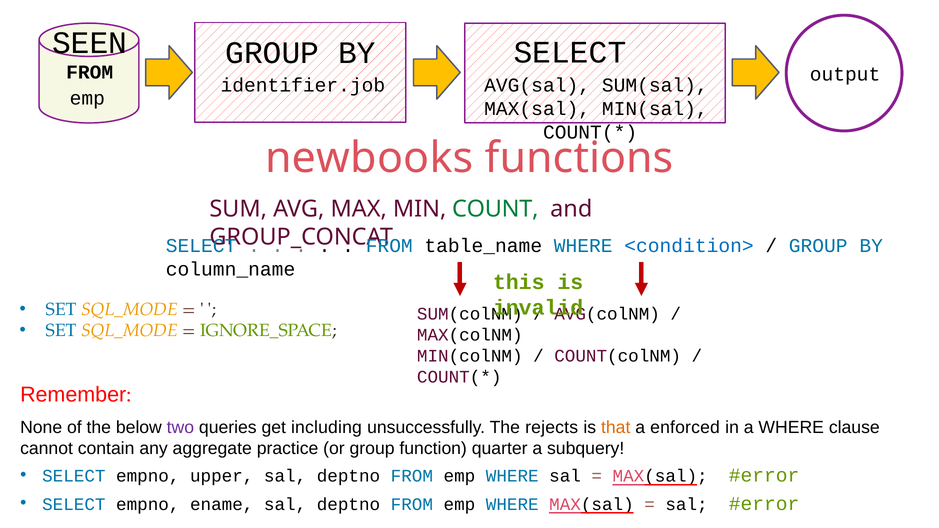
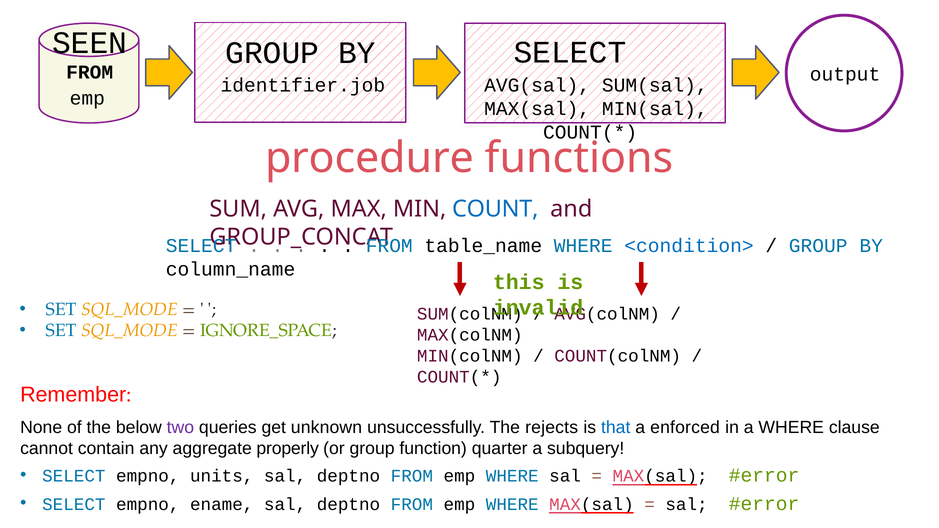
newbooks: newbooks -> procedure
COUNT colour: green -> blue
including: including -> unknown
that colour: orange -> blue
practice: practice -> properly
upper: upper -> units
